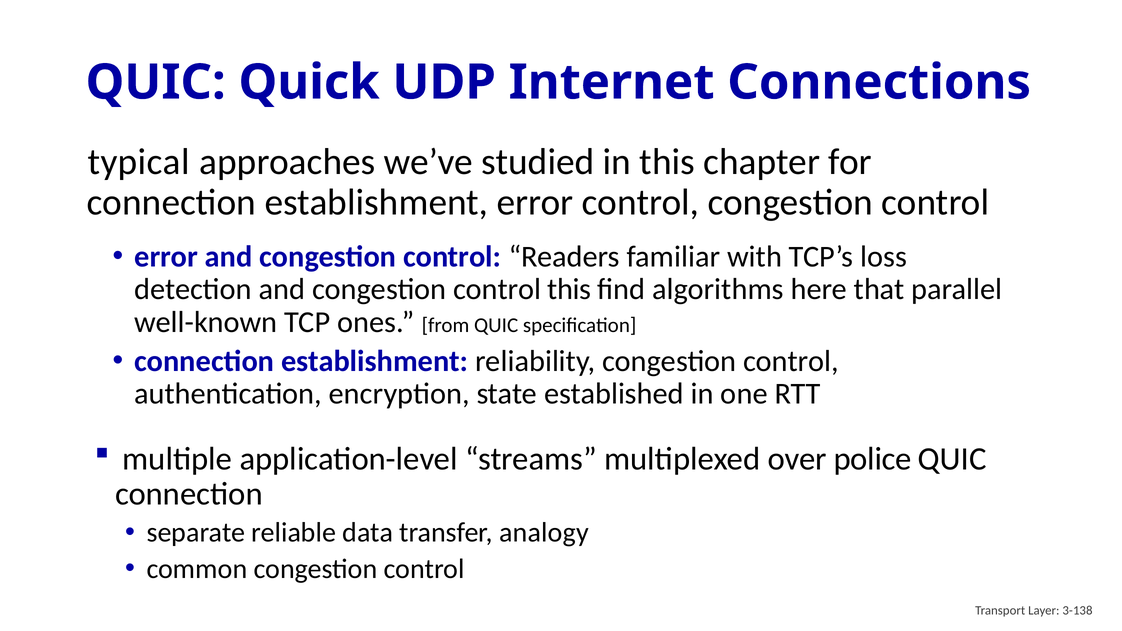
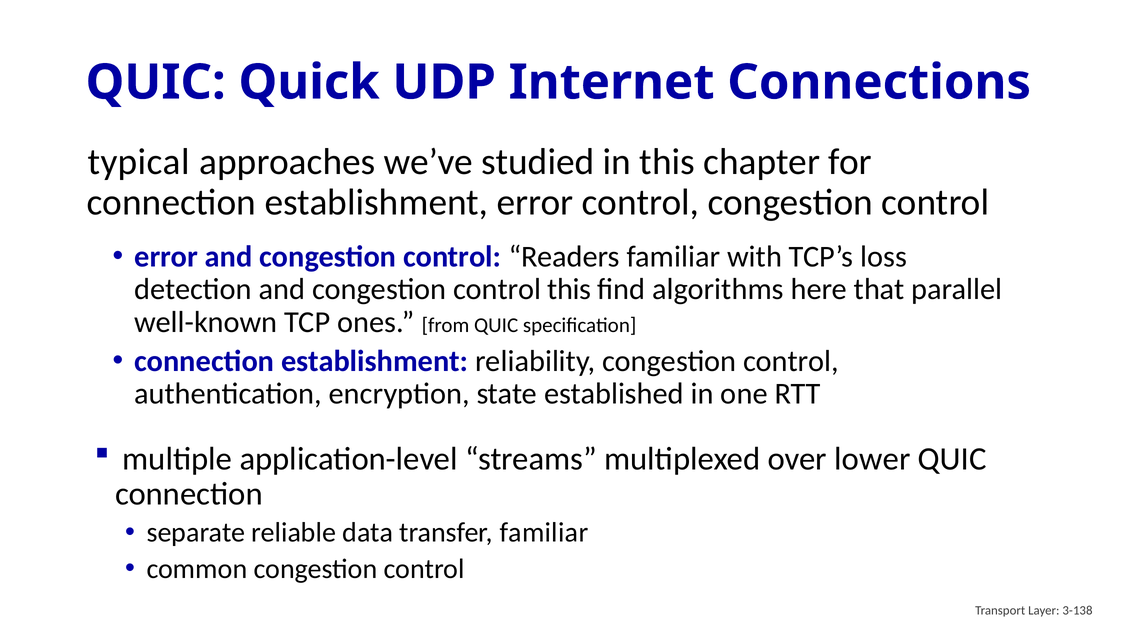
police: police -> lower
transfer analogy: analogy -> familiar
